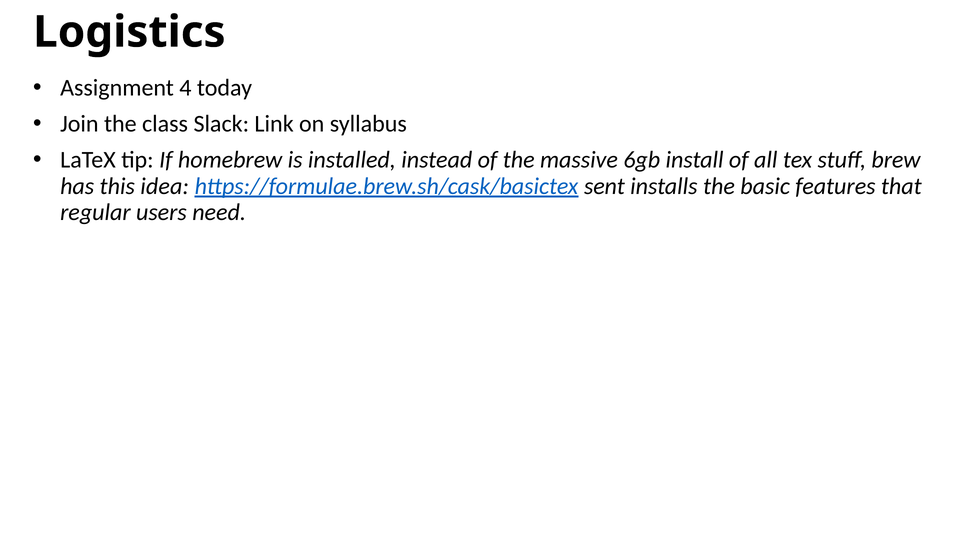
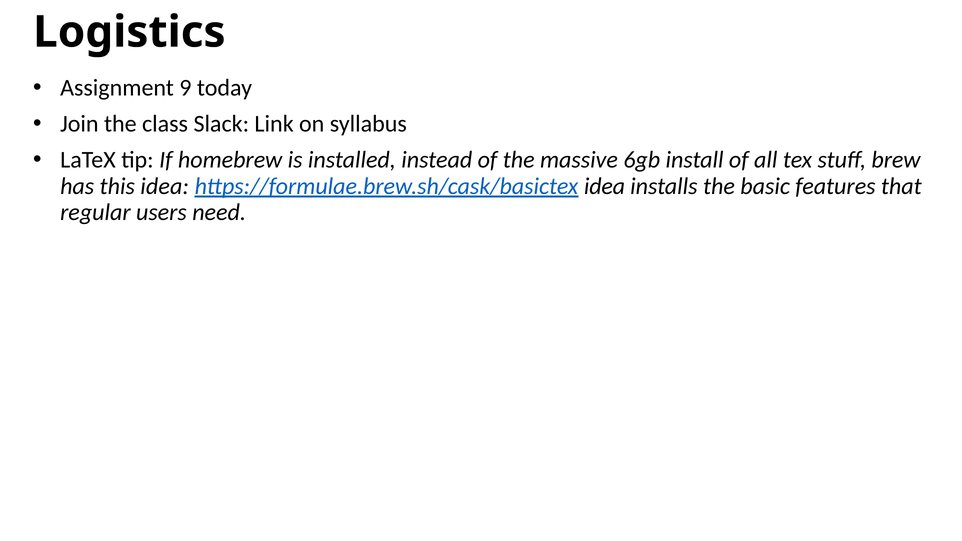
4: 4 -> 9
https://formulae.brew.sh/cask/basictex sent: sent -> idea
